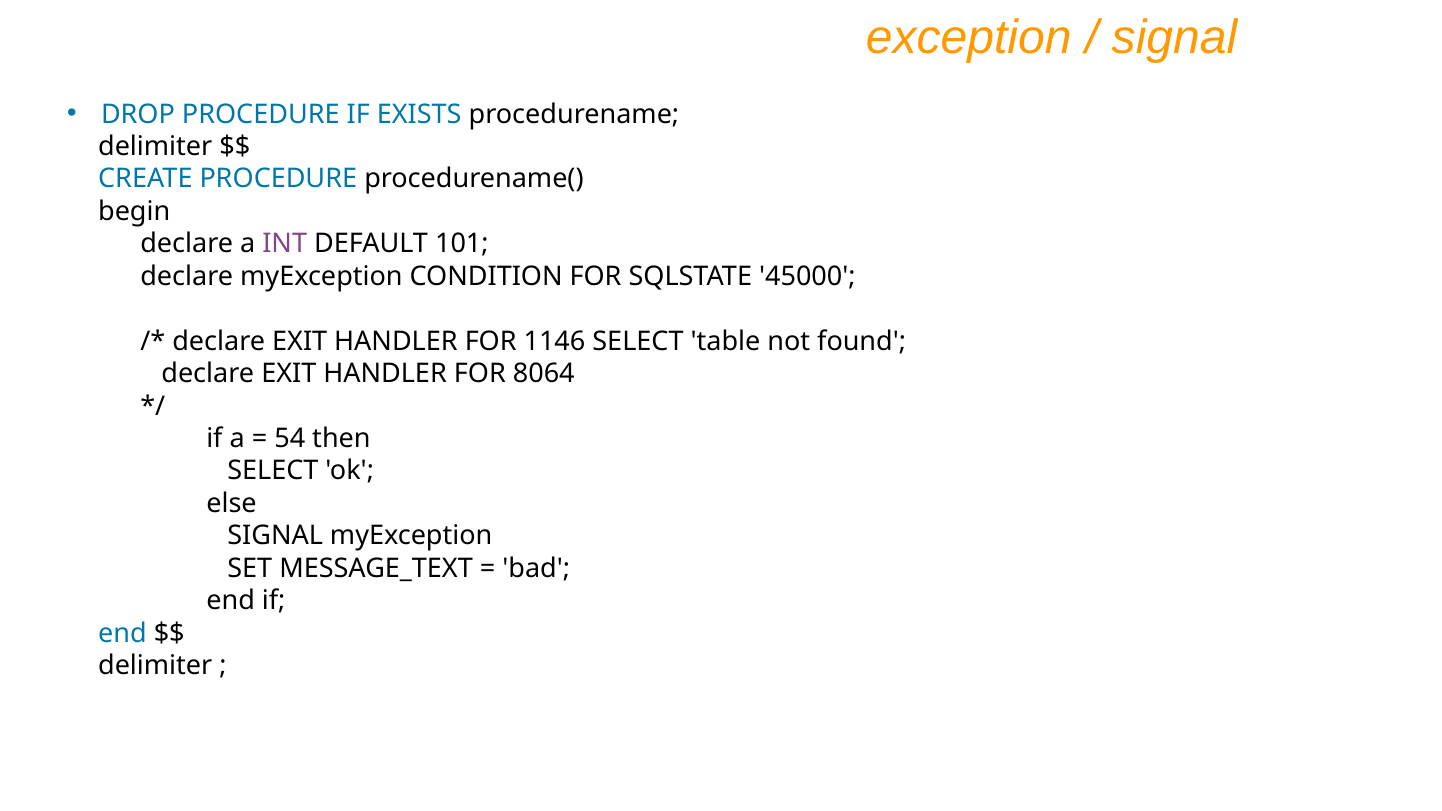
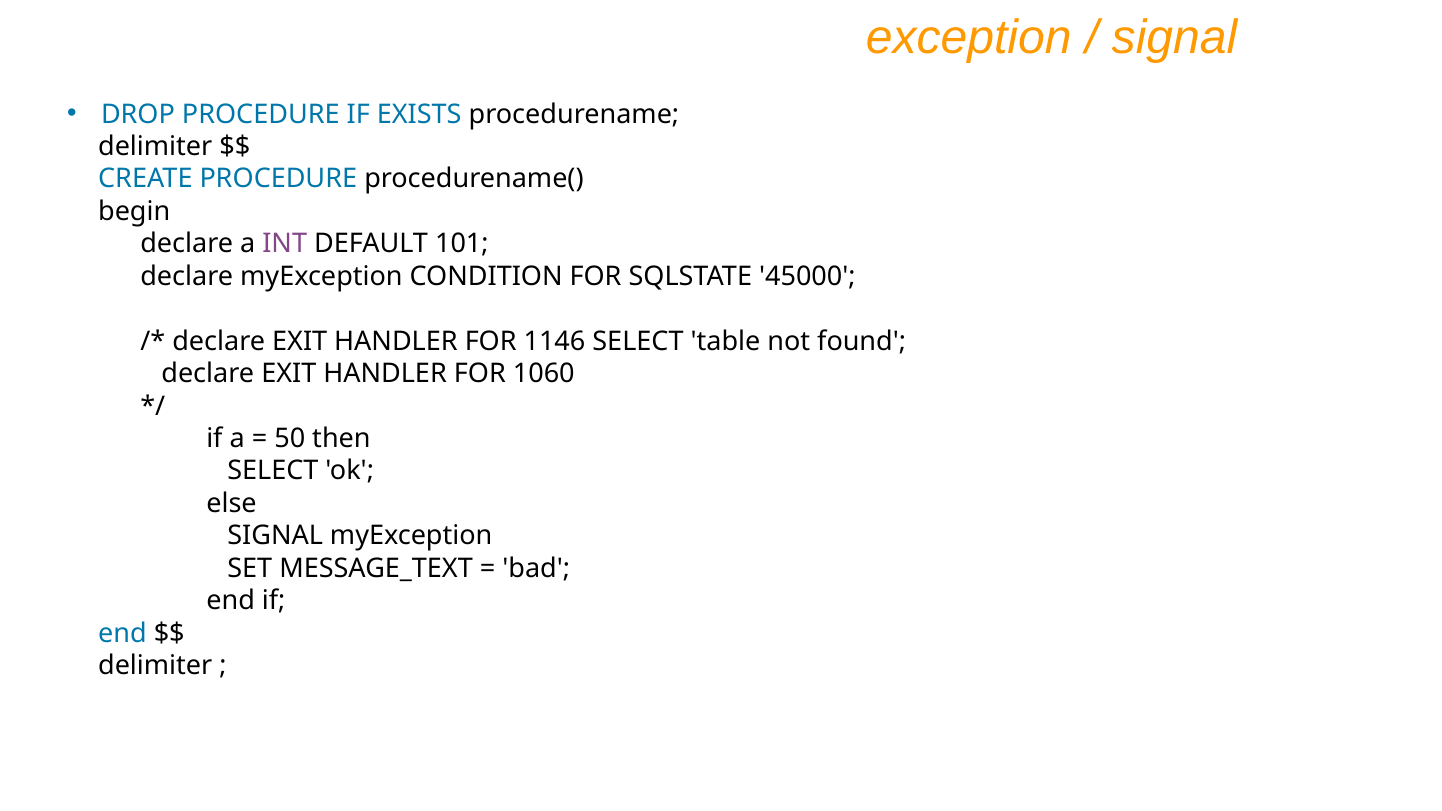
8064: 8064 -> 1060
54: 54 -> 50
